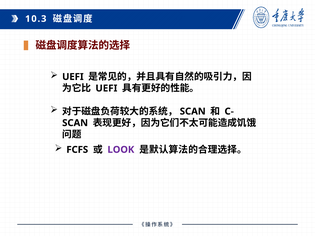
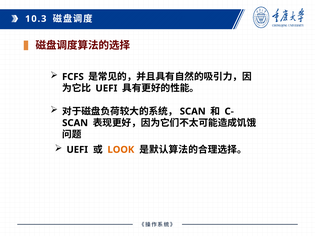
UEFI at (73, 77): UEFI -> FCFS
FCFS at (77, 150): FCFS -> UEFI
LOOK colour: purple -> orange
